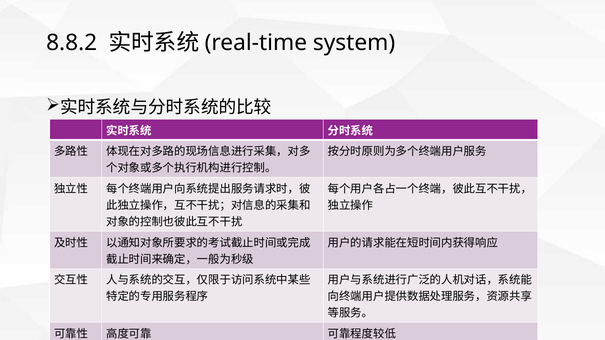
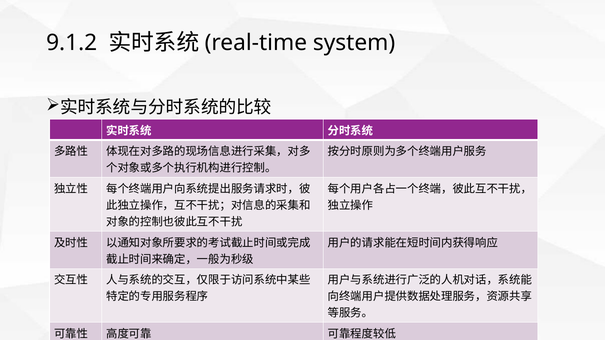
8.8.2: 8.8.2 -> 9.1.2
